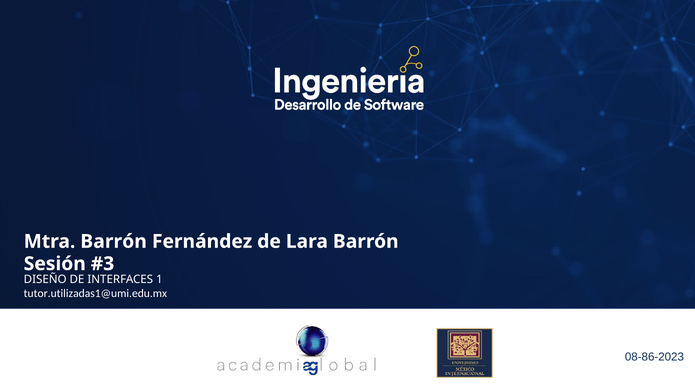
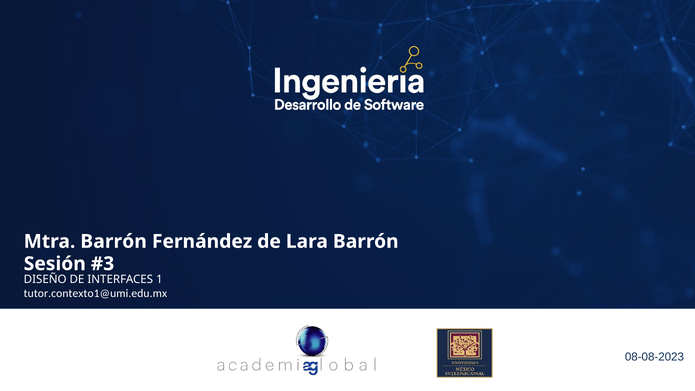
tutor.utilizadas1@umi.edu.mx: tutor.utilizadas1@umi.edu.mx -> tutor.contexto1@umi.edu.mx
08-86-2023: 08-86-2023 -> 08-08-2023
